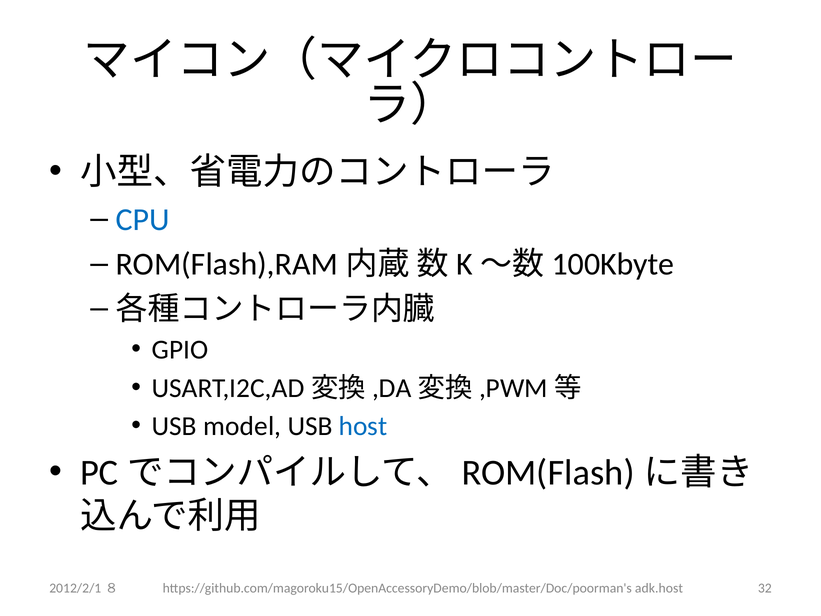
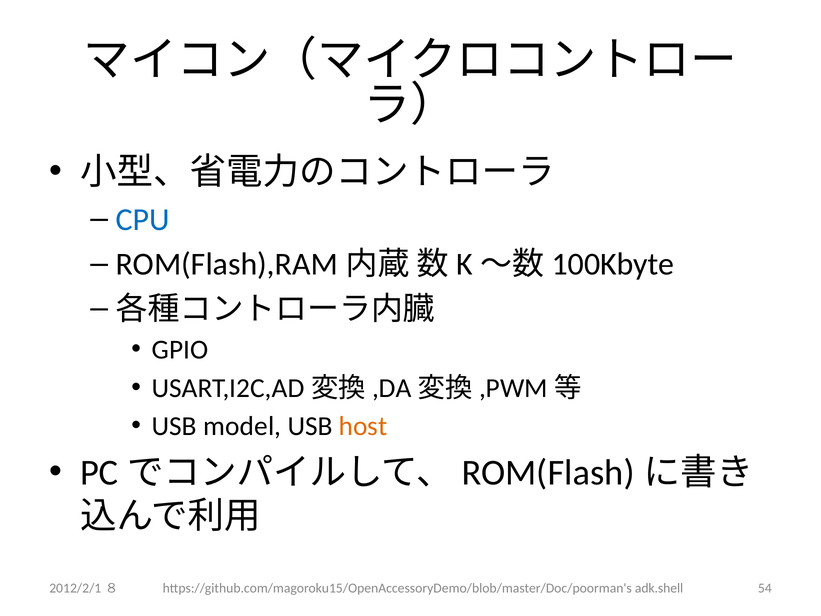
host colour: blue -> orange
adk.host: adk.host -> adk.shell
32: 32 -> 54
